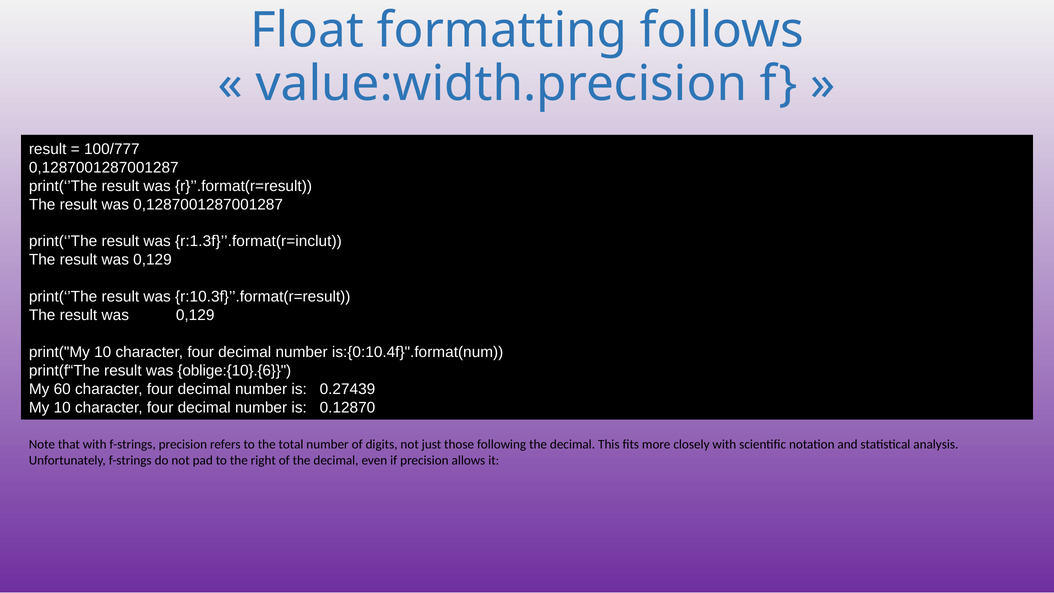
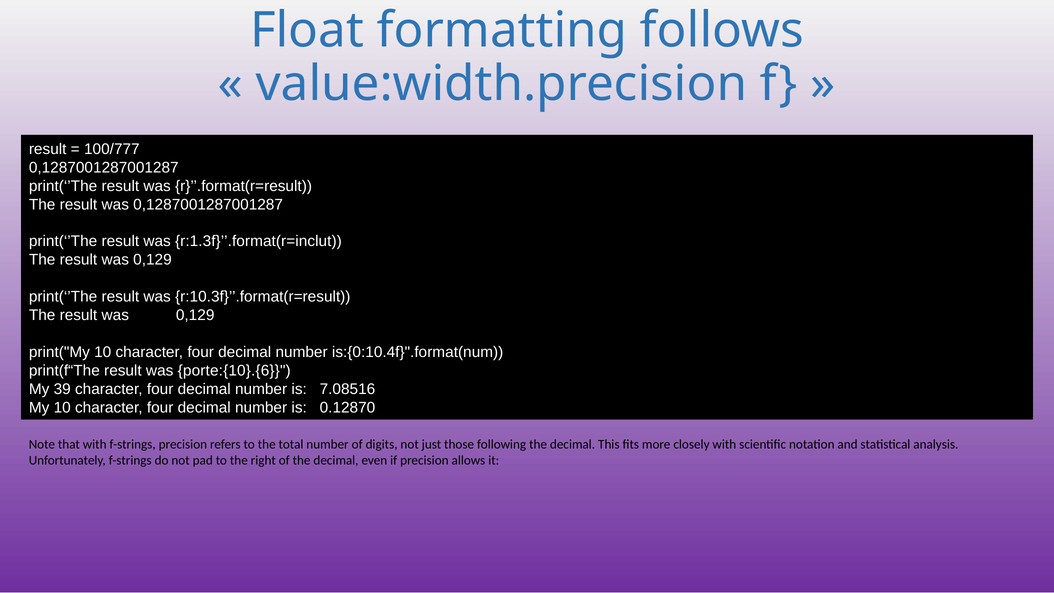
oblige:{10}.{6: oblige:{10}.{6 -> porte:{10}.{6
60: 60 -> 39
0.27439: 0.27439 -> 7.08516
